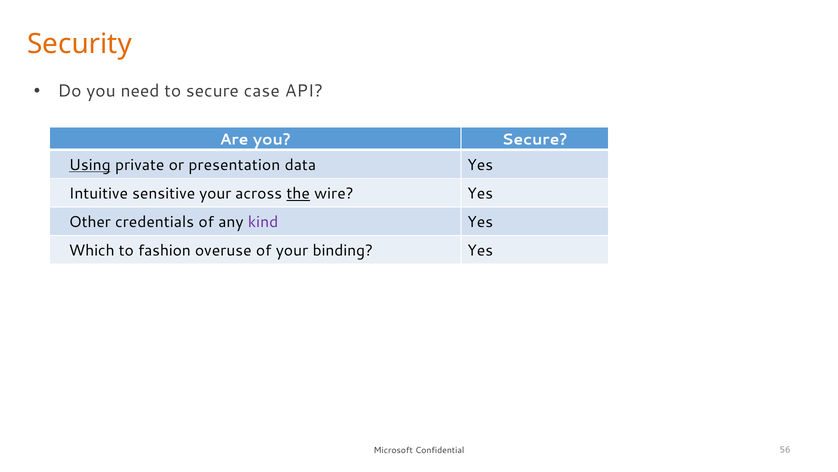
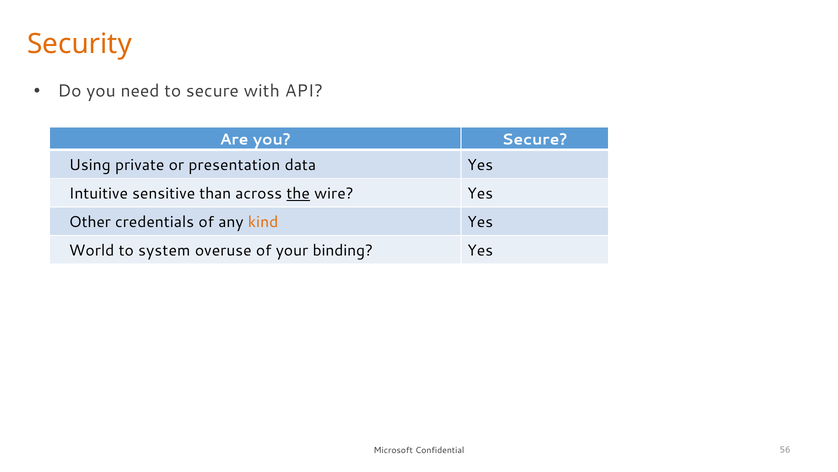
case: case -> with
Using underline: present -> none
sensitive your: your -> than
kind colour: purple -> orange
Which: Which -> World
fashion: fashion -> system
